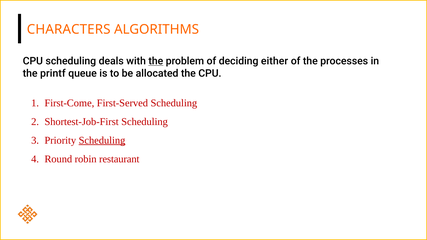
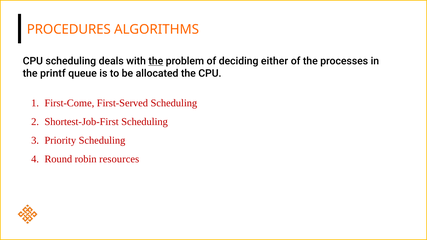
CHARACTERS: CHARACTERS -> PROCEDURES
Scheduling at (102, 140) underline: present -> none
restaurant: restaurant -> resources
